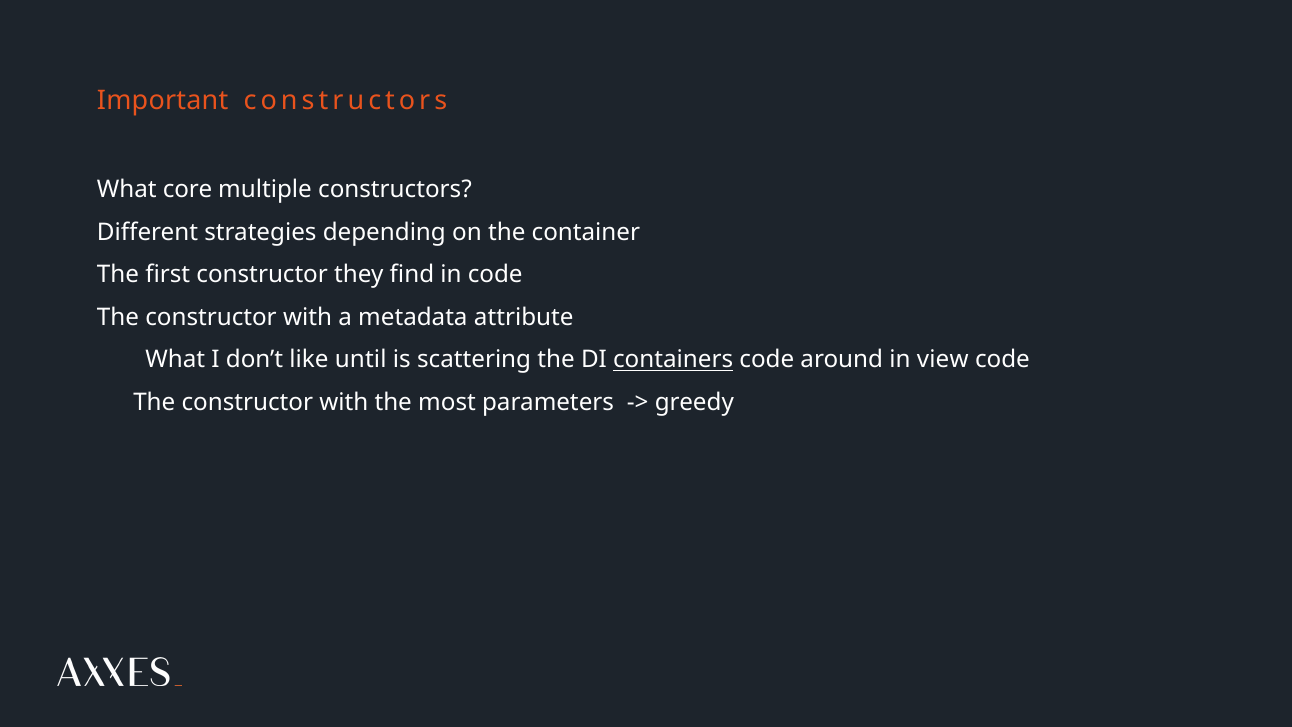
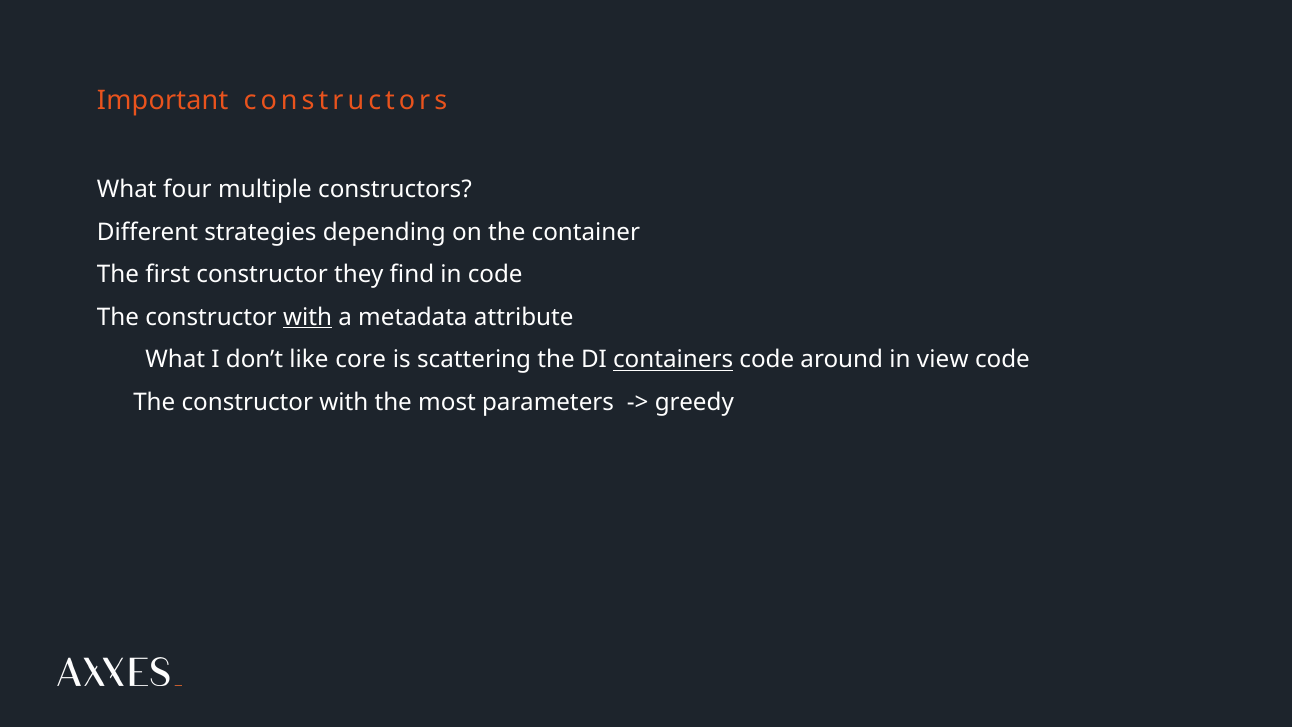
core: core -> four
with at (308, 317) underline: none -> present
until: until -> core
